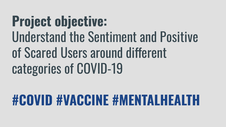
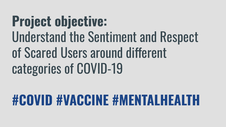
Positive: Positive -> Respect
